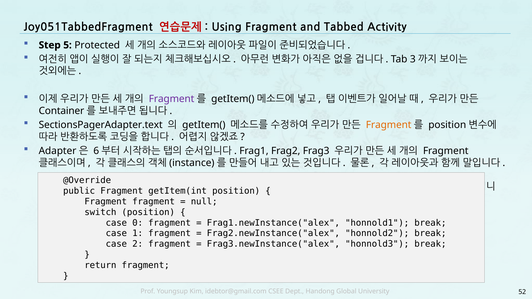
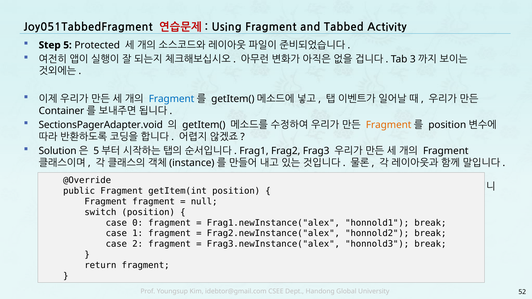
Fragment at (172, 99) colour: purple -> blue
SectionsPagerAdapter.text: SectionsPagerAdapter.text -> SectionsPagerAdapter.void
Adapter: Adapter -> Solution
6 at (96, 151): 6 -> 5
